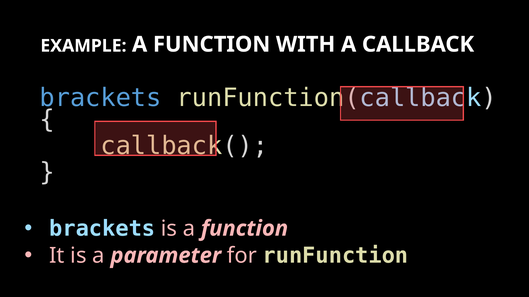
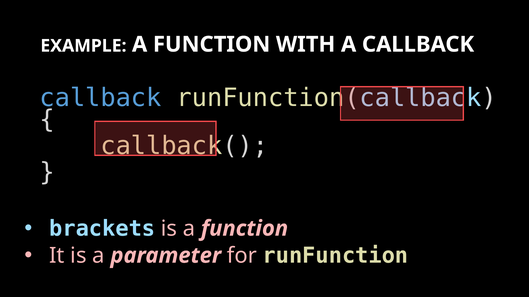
brackets at (100, 98): brackets -> callback
